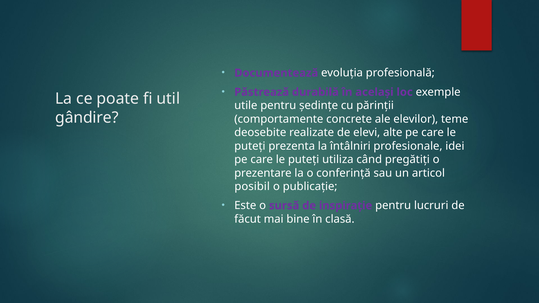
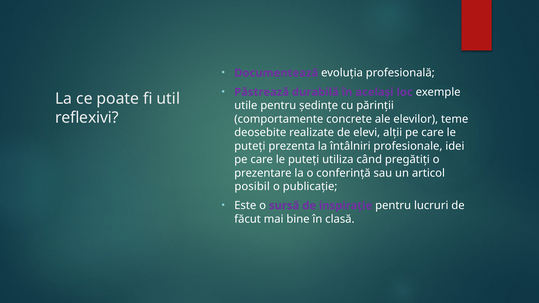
gândire: gândire -> reflexivi
alte: alte -> alții
